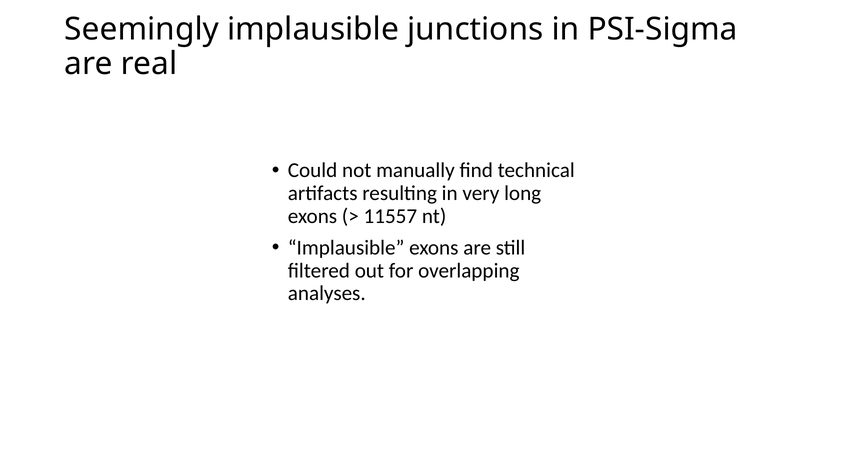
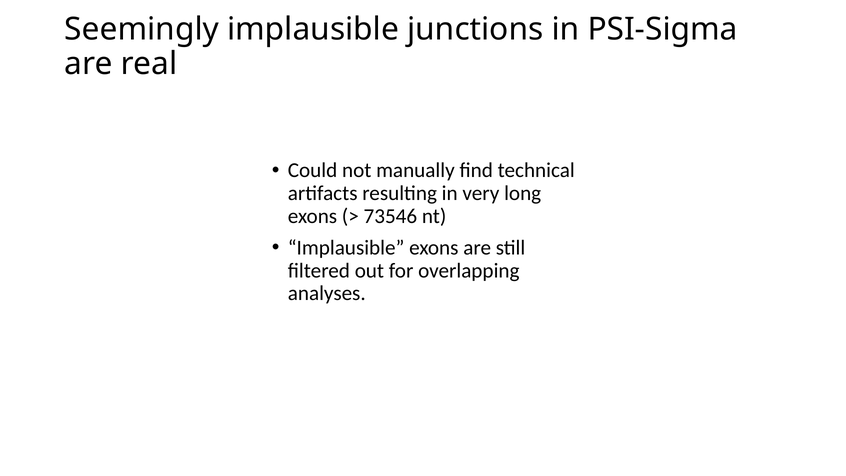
11557: 11557 -> 73546
